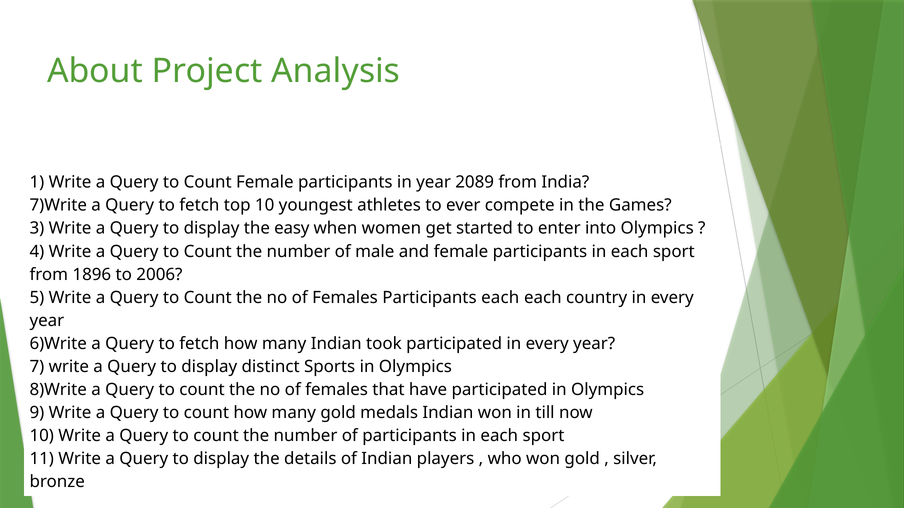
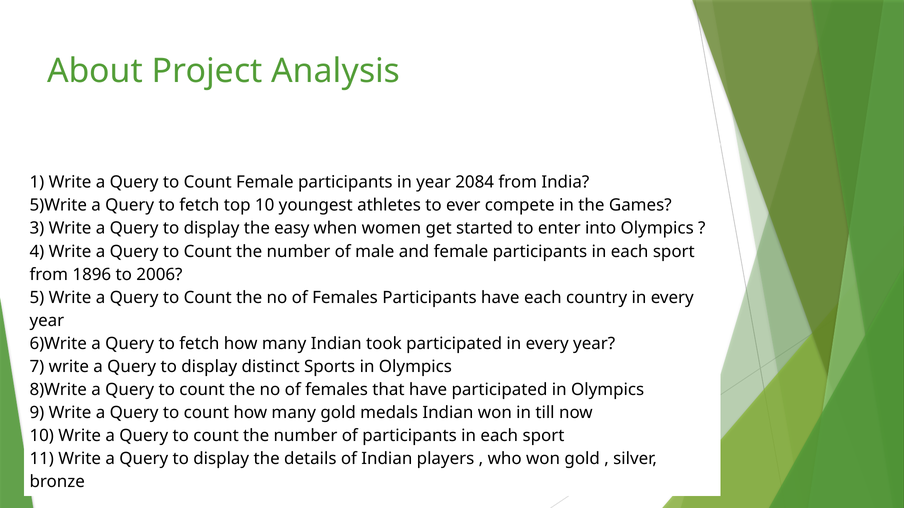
2089: 2089 -> 2084
7)Write: 7)Write -> 5)Write
Participants each: each -> have
